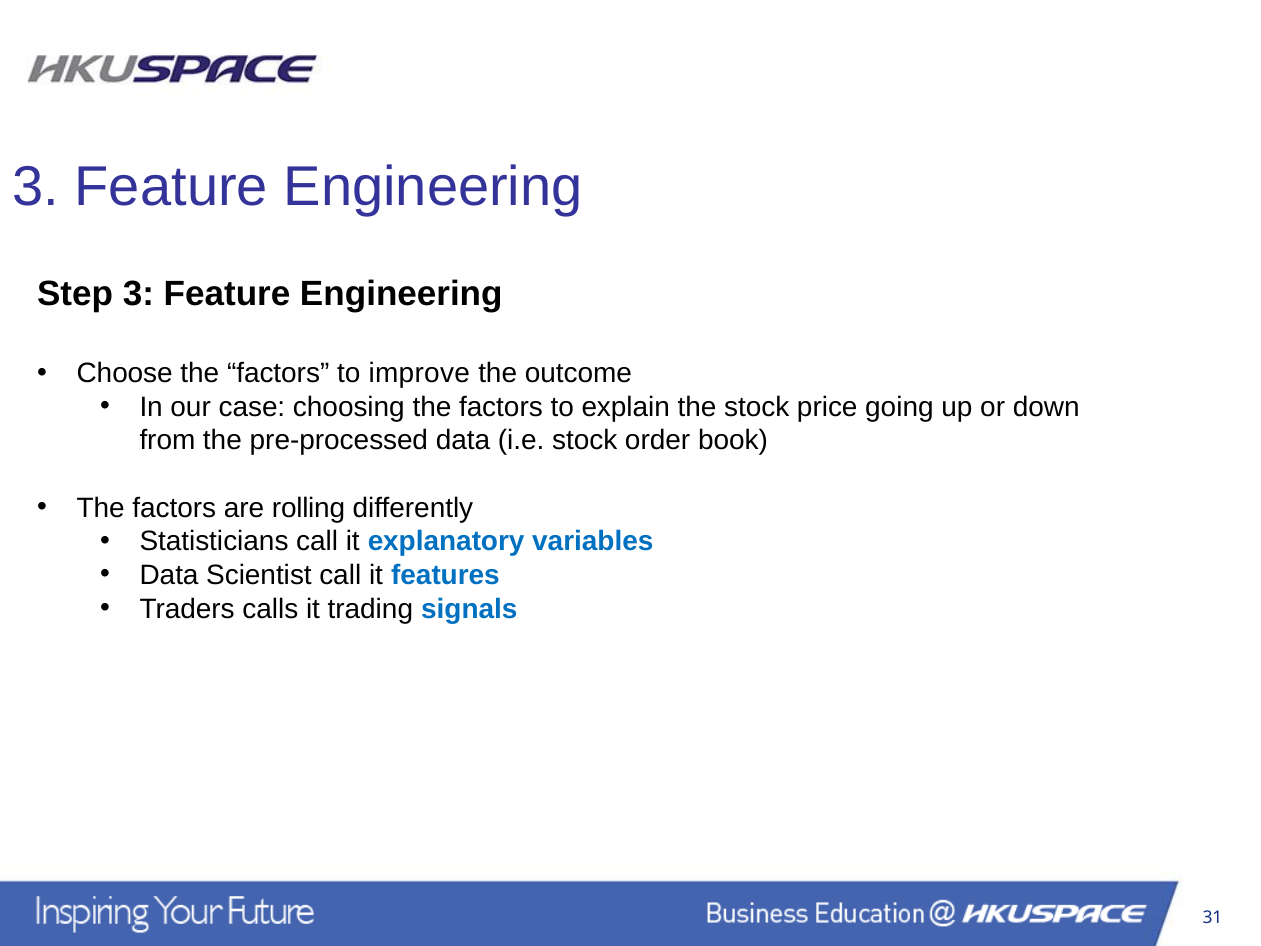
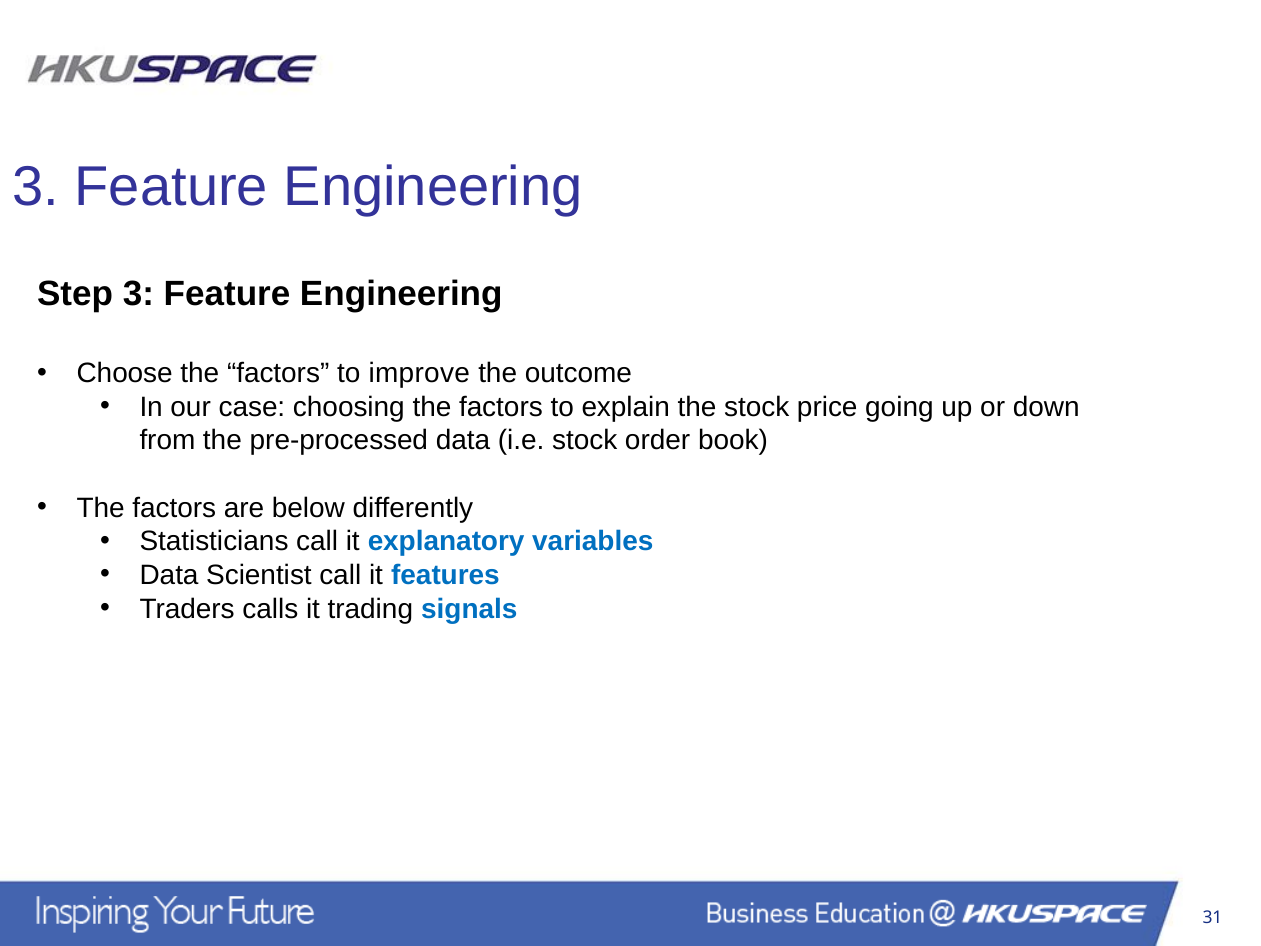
rolling: rolling -> below
